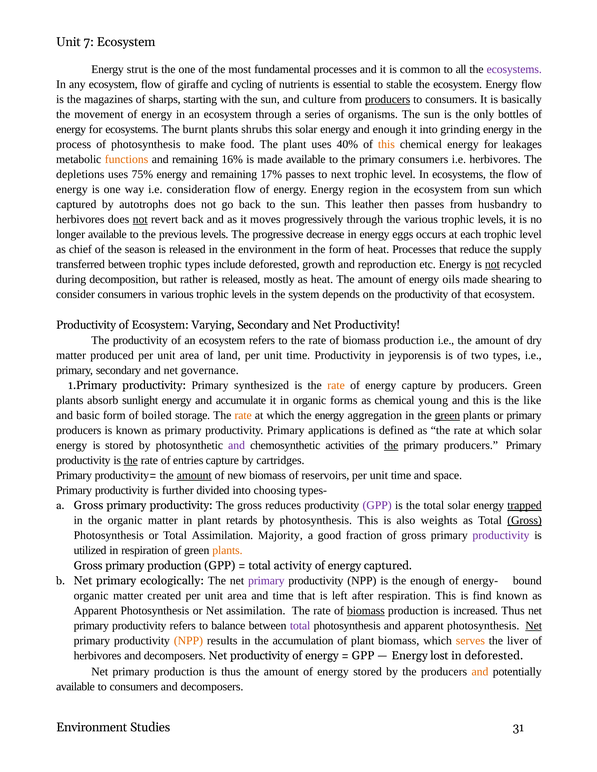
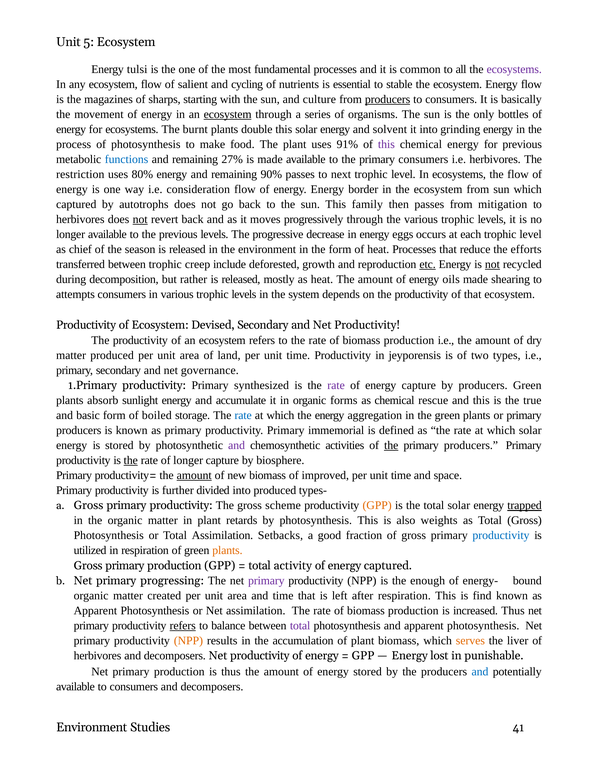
7: 7 -> 5
strut: strut -> tulsi
giraffe: giraffe -> salient
ecosystem at (228, 114) underline: none -> present
shrubs: shrubs -> double
and enough: enough -> solvent
40%: 40% -> 91%
this at (386, 144) colour: orange -> purple
for leakages: leakages -> previous
functions colour: orange -> blue
16%: 16% -> 27%
depletions: depletions -> restriction
75%: 75% -> 80%
17%: 17% -> 90%
region: region -> border
leather: leather -> family
husbandry: husbandry -> mitigation
supply: supply -> efforts
trophic types: types -> creep
etc underline: none -> present
consider: consider -> attempts
Varying: Varying -> Devised
rate at (336, 386) colour: orange -> purple
young: young -> rescue
like: like -> true
rate at (243, 416) colour: orange -> blue
green at (447, 416) underline: present -> none
applications: applications -> immemorial
of entries: entries -> longer
cartridges: cartridges -> biosphere
reservoirs: reservoirs -> improved
into choosing: choosing -> produced
reduces: reduces -> scheme
GPP at (377, 506) colour: purple -> orange
Gross at (525, 521) underline: present -> none
Majority: Majority -> Setbacks
productivity at (501, 536) colour: purple -> blue
ecologically: ecologically -> progressing
biomass at (366, 611) underline: present -> none
refers at (183, 626) underline: none -> present
Net at (534, 626) underline: present -> none
in deforested: deforested -> punishable
and at (480, 672) colour: orange -> blue
31: 31 -> 41
